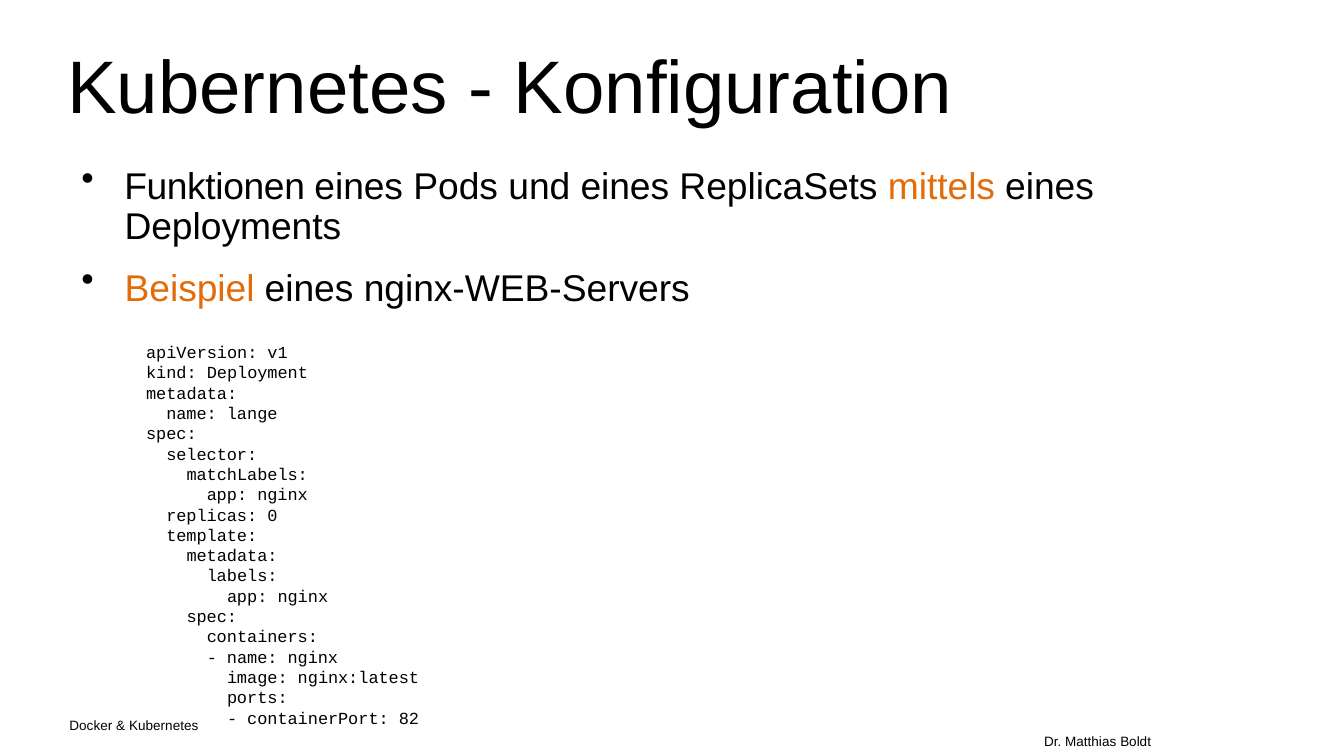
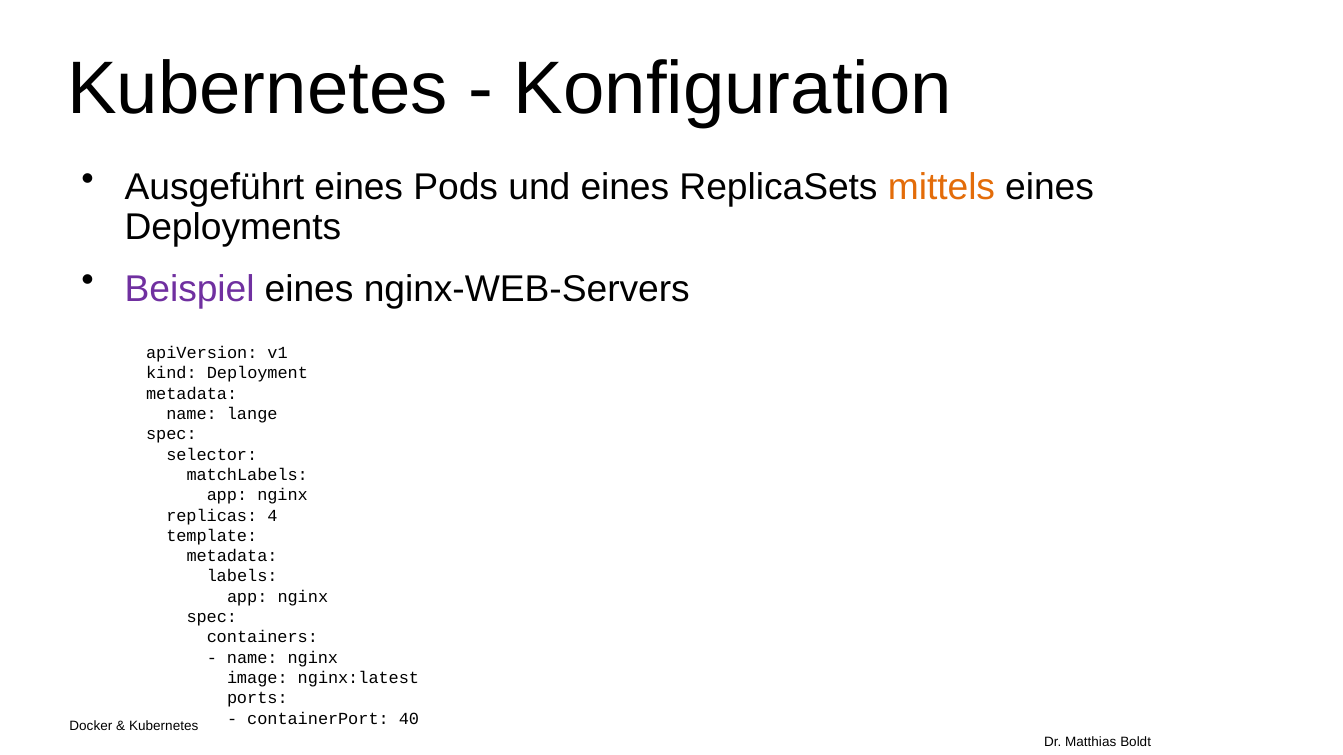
Funktionen: Funktionen -> Ausgeführt
Beispiel colour: orange -> purple
0: 0 -> 4
82: 82 -> 40
